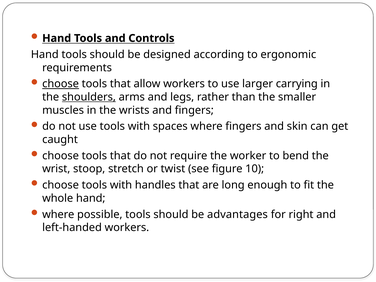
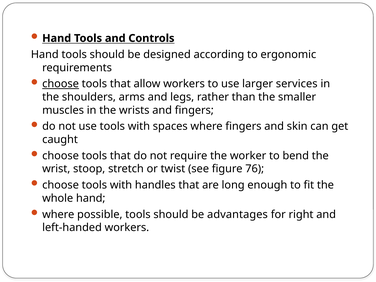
carrying: carrying -> services
shoulders underline: present -> none
10: 10 -> 76
